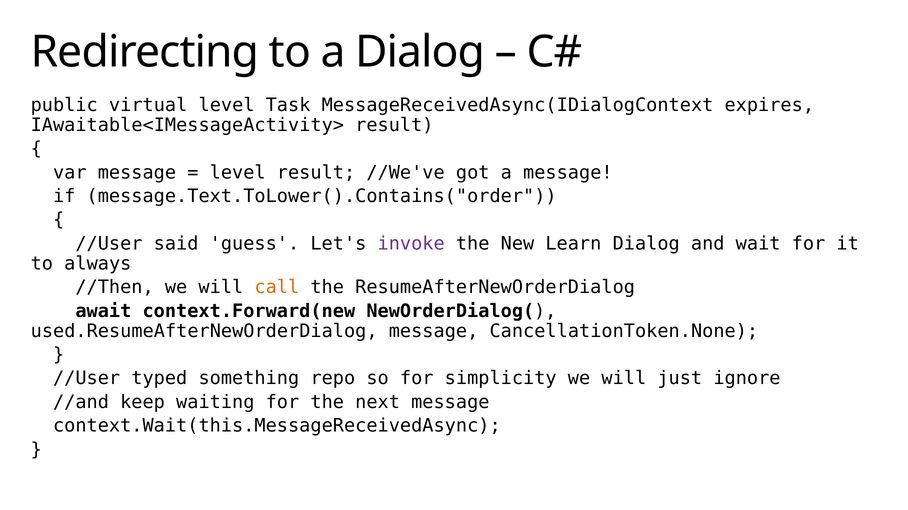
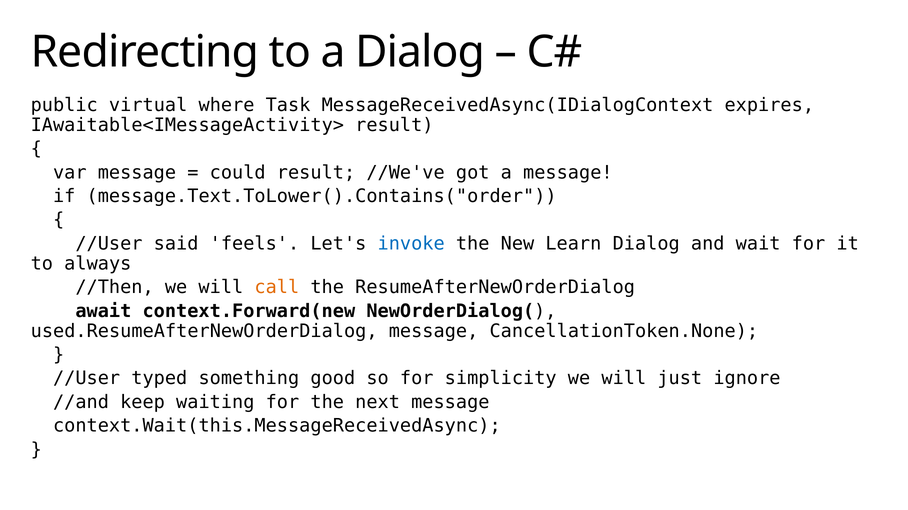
virtual level: level -> where
level at (238, 173): level -> could
guess: guess -> feels
invoke colour: purple -> blue
repo: repo -> good
